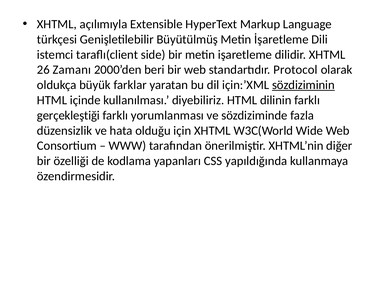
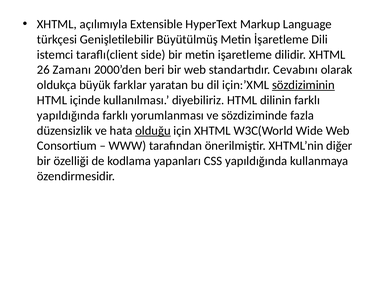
Protocol: Protocol -> Cevabını
gerçekleştiği at (68, 115): gerçekleştiği -> yapıldığında
olduğu underline: none -> present
